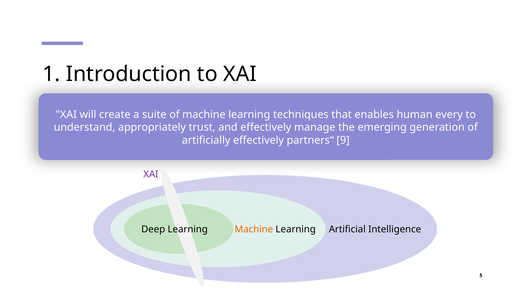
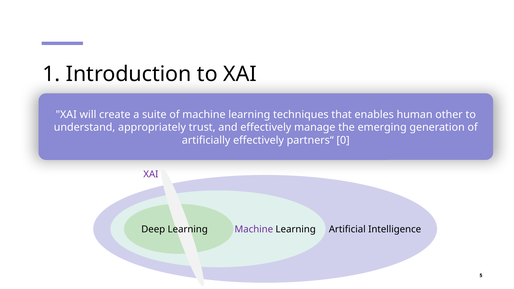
every: every -> other
9: 9 -> 0
Machine at (254, 229) colour: orange -> purple
